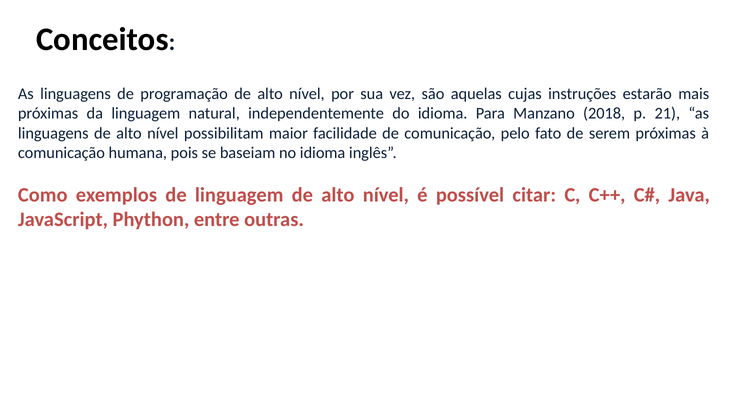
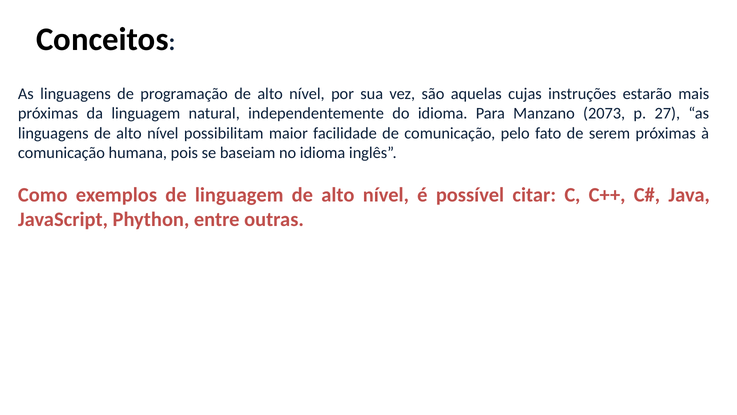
2018: 2018 -> 2073
21: 21 -> 27
